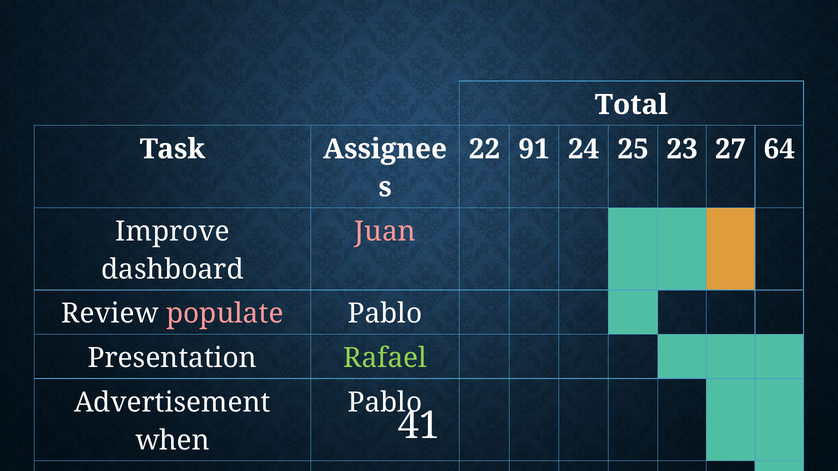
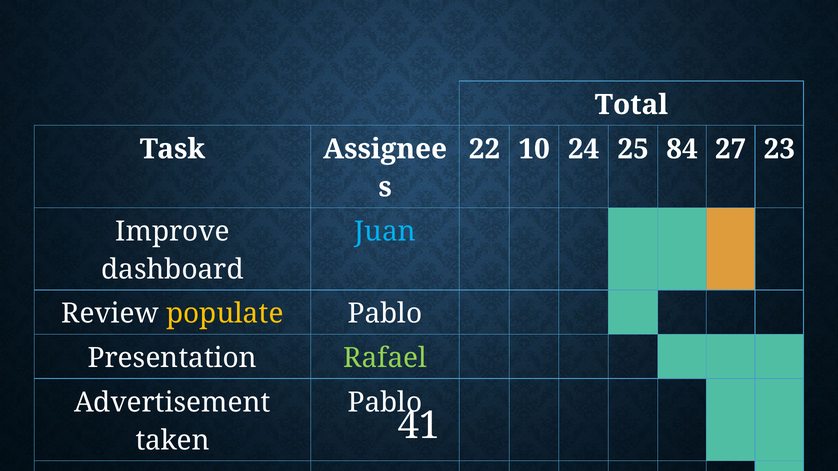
91: 91 -> 10
23: 23 -> 84
64: 64 -> 23
Juan colour: pink -> light blue
populate colour: pink -> yellow
when: when -> taken
